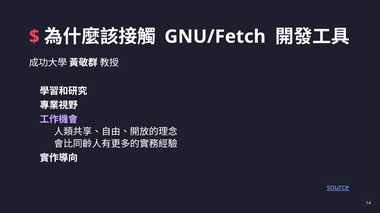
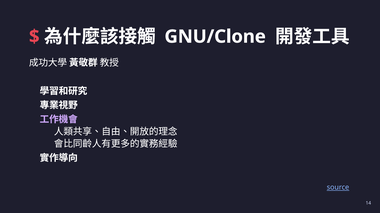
GNU/Fetch: GNU/Fetch -> GNU/Clone
